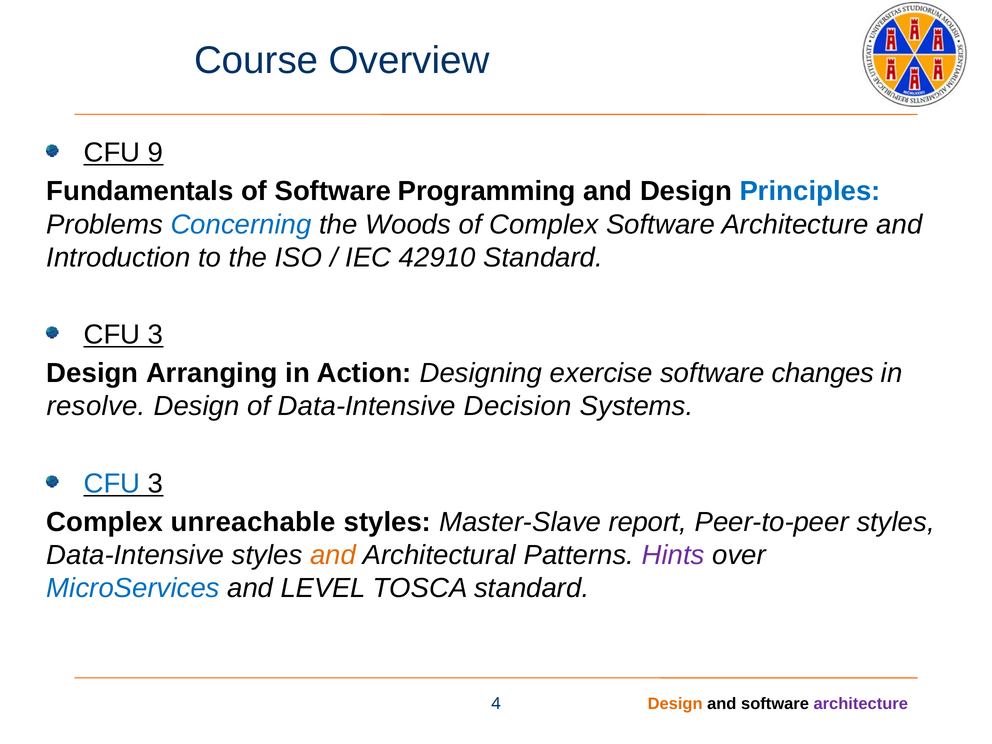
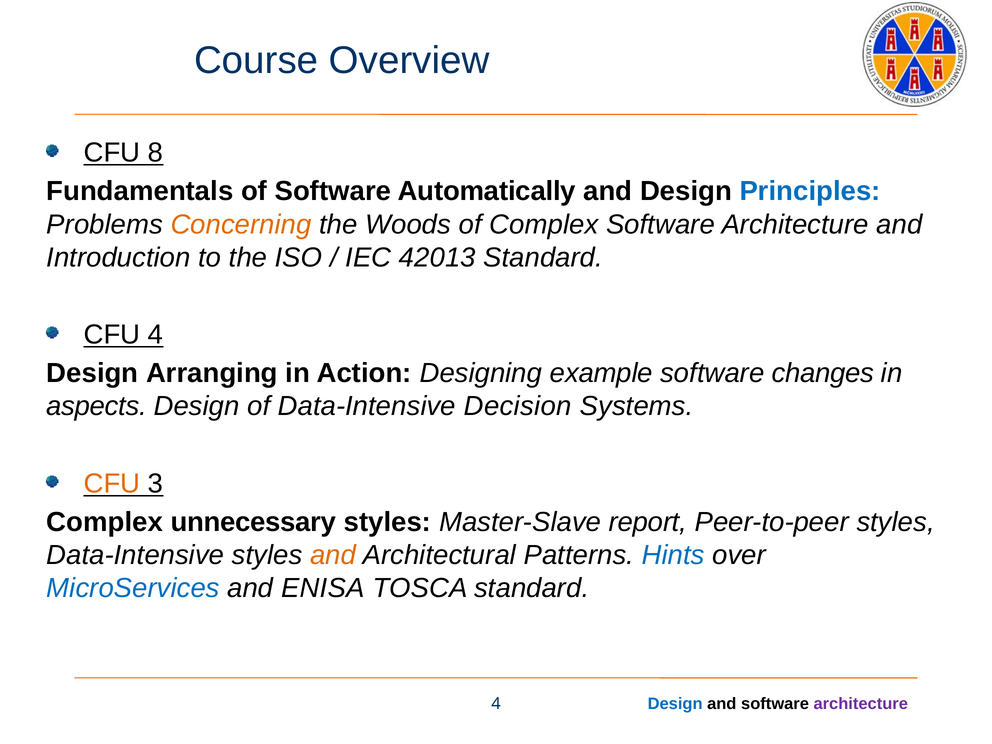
9: 9 -> 8
Programming: Programming -> Automatically
Concerning colour: blue -> orange
42910: 42910 -> 42013
3 at (156, 335): 3 -> 4
exercise: exercise -> example
resolve: resolve -> aspects
CFU at (112, 484) colour: blue -> orange
unreachable: unreachable -> unnecessary
Hints colour: purple -> blue
LEVEL: LEVEL -> ENISA
Design at (675, 704) colour: orange -> blue
